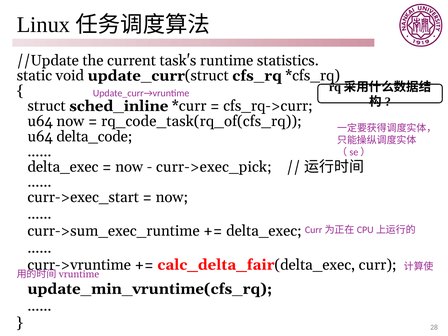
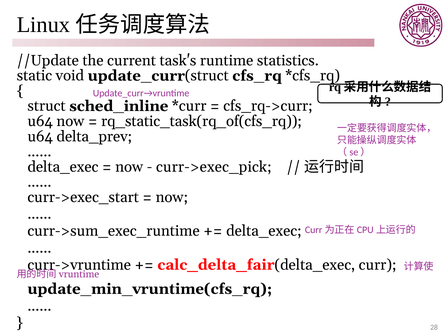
rq_code_task(rq_of(cfs_rq: rq_code_task(rq_of(cfs_rq -> rq_static_task(rq_of(cfs_rq
delta_code: delta_code -> delta_prev
